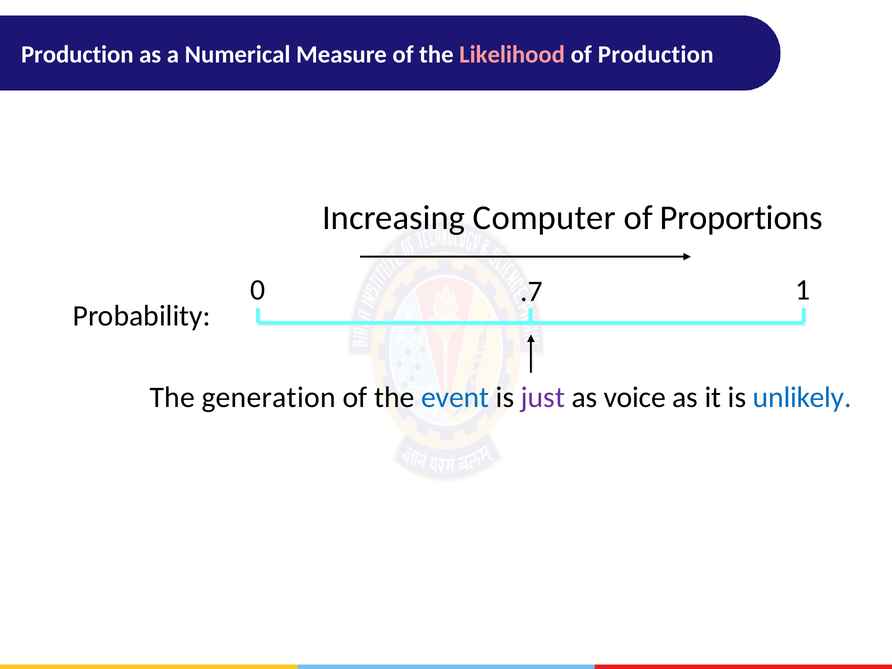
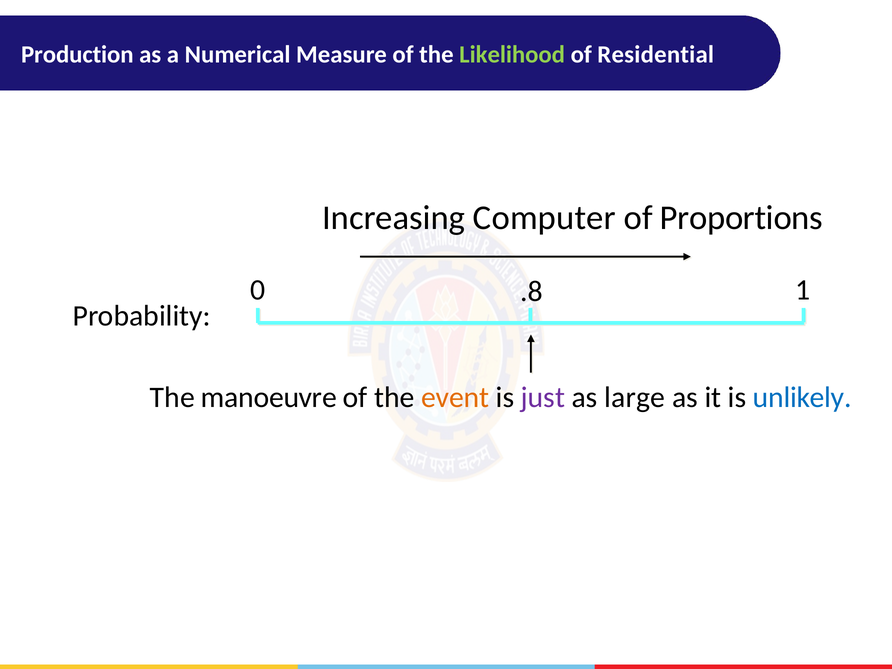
Likelihood colour: pink -> light green
of Production: Production -> Residential
.7: .7 -> .8
generation: generation -> manoeuvre
event colour: blue -> orange
voice: voice -> large
